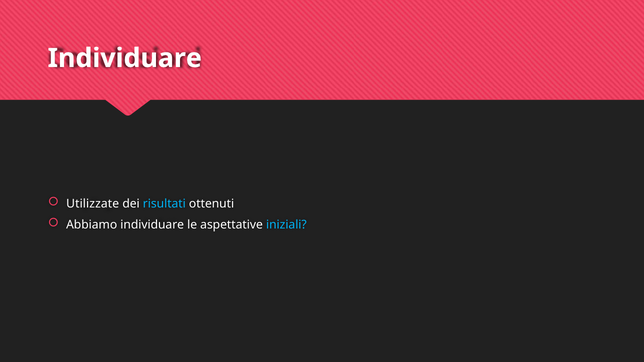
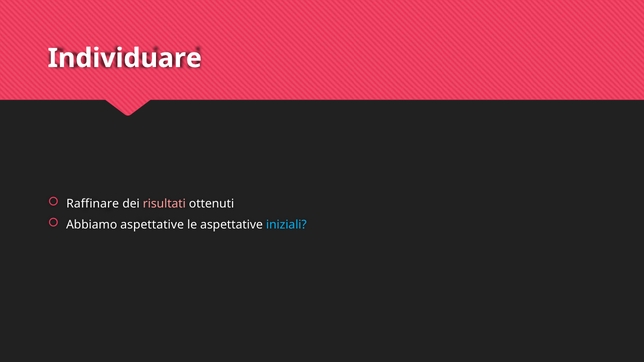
Utilizzate: Utilizzate -> Raffinare
risultati colour: light blue -> pink
Abbiamo individuare: individuare -> aspettative
